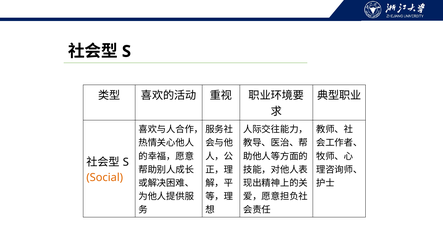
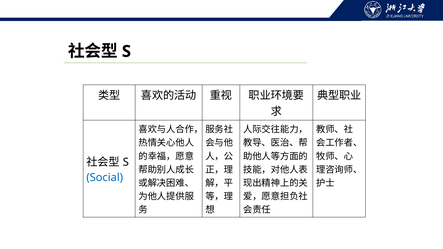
Social colour: orange -> blue
